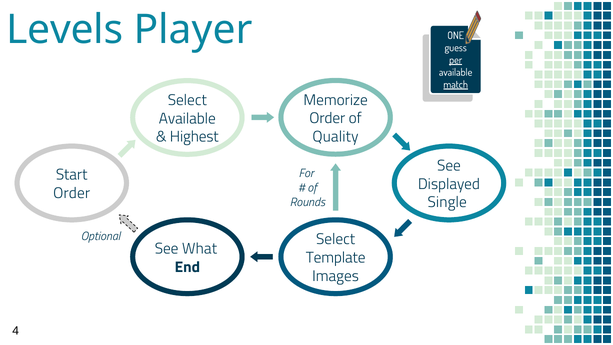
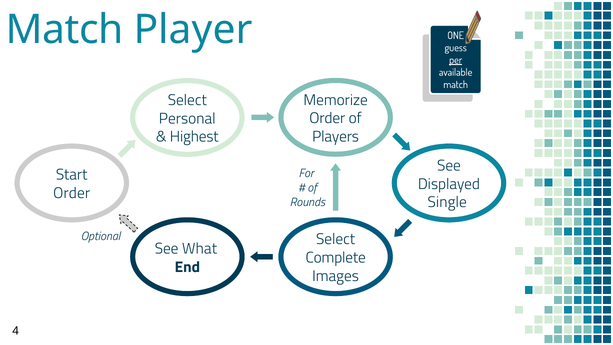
Levels at (65, 30): Levels -> Match
match at (456, 85) underline: present -> none
Available at (187, 118): Available -> Personal
Quality: Quality -> Players
Template: Template -> Complete
